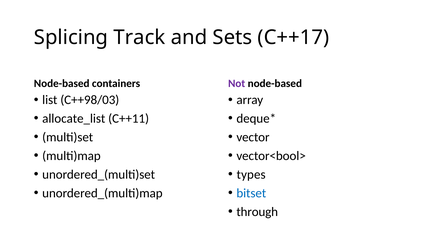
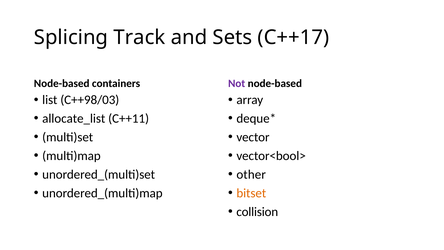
types: types -> other
bitset colour: blue -> orange
through: through -> collision
